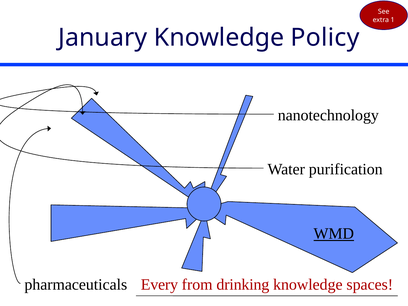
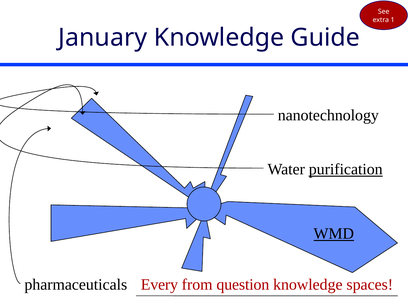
Policy: Policy -> Guide
purification underline: none -> present
drinking: drinking -> question
